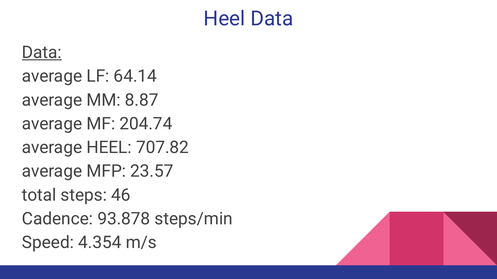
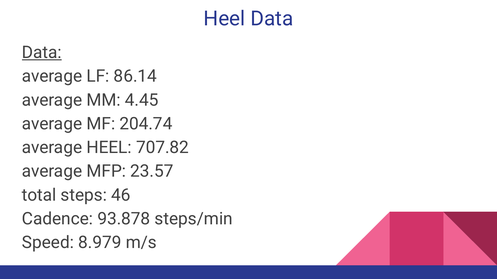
64.14: 64.14 -> 86.14
8.87: 8.87 -> 4.45
4.354: 4.354 -> 8.979
